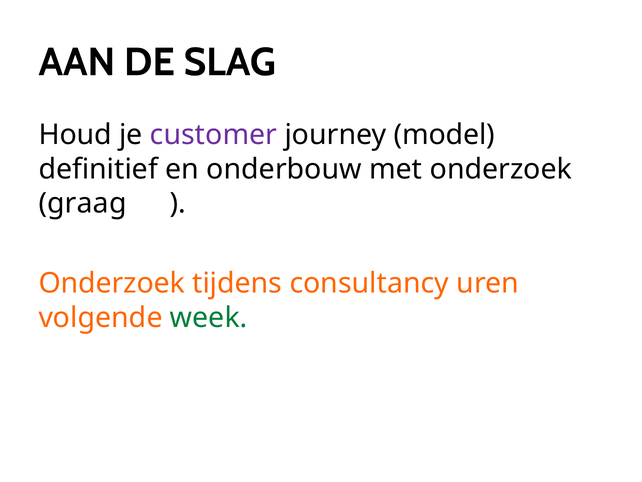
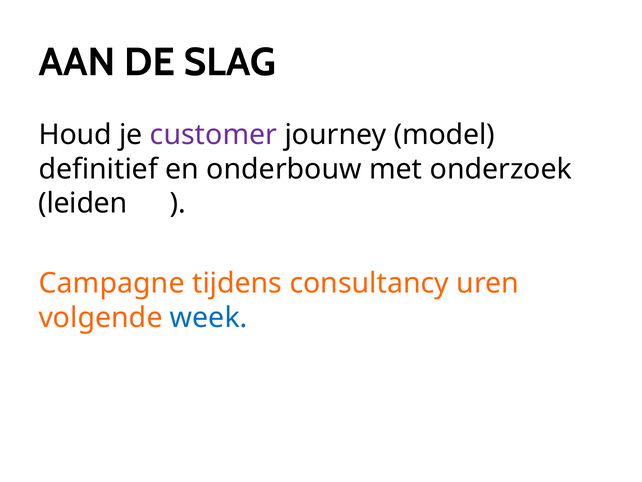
graag: graag -> leiden
Onderzoek at (112, 283): Onderzoek -> Campagne
week colour: green -> blue
